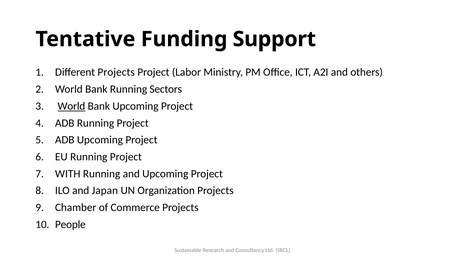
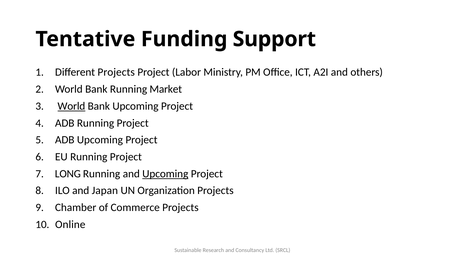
Sectors: Sectors -> Market
WITH: WITH -> LONG
Upcoming at (165, 173) underline: none -> present
People: People -> Online
